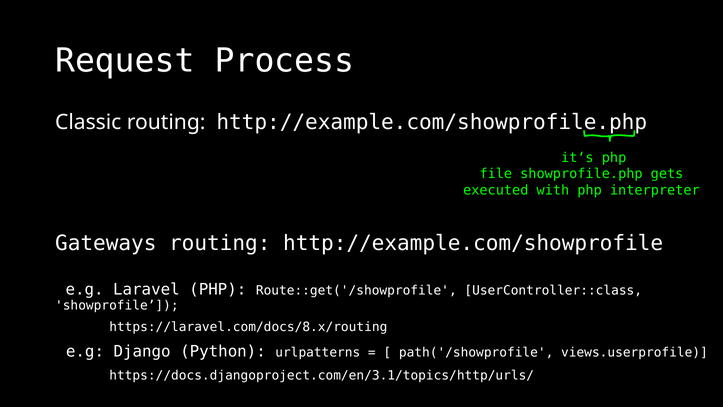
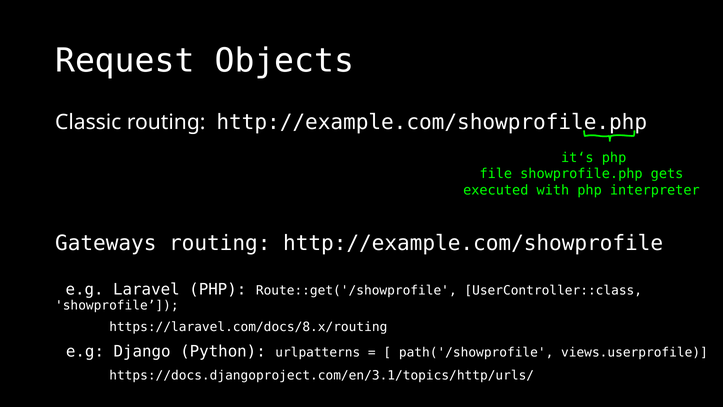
Process: Process -> Objects
